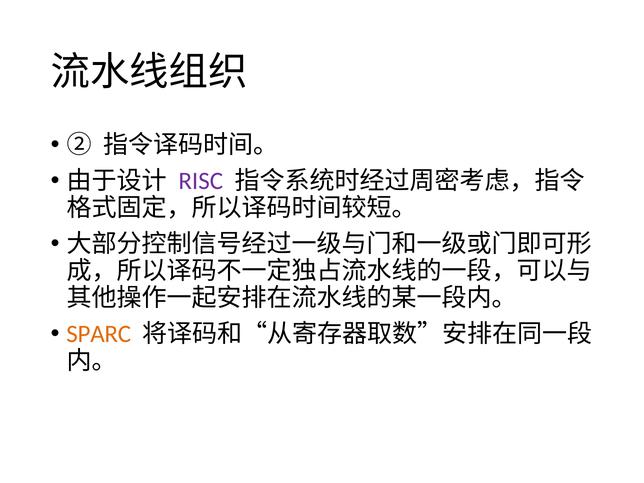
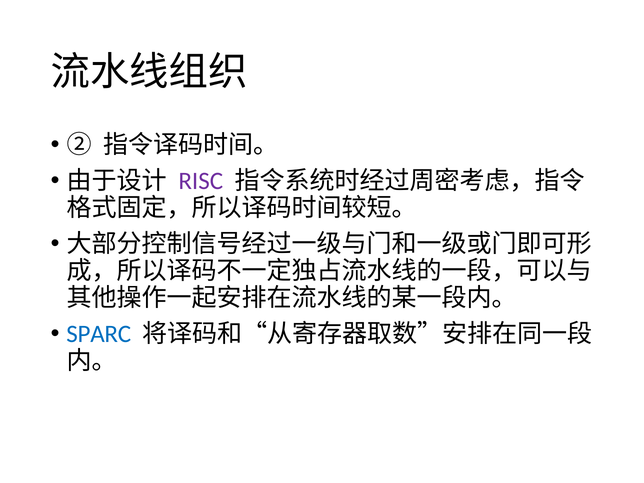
SPARC colour: orange -> blue
